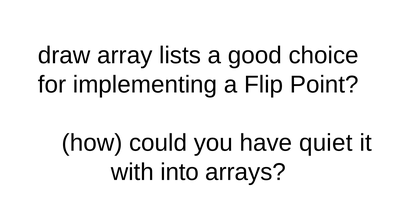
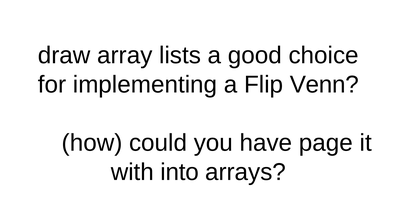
Point: Point -> Venn
quiet: quiet -> page
